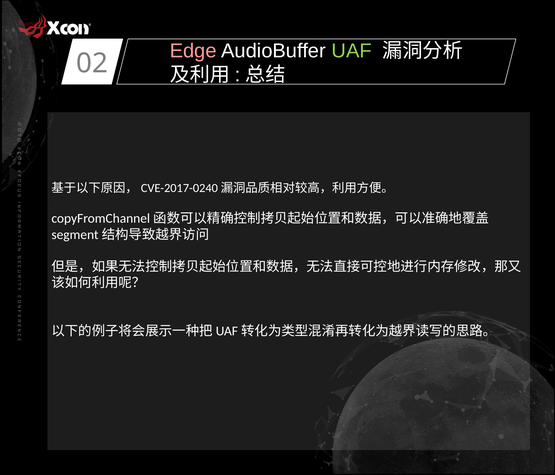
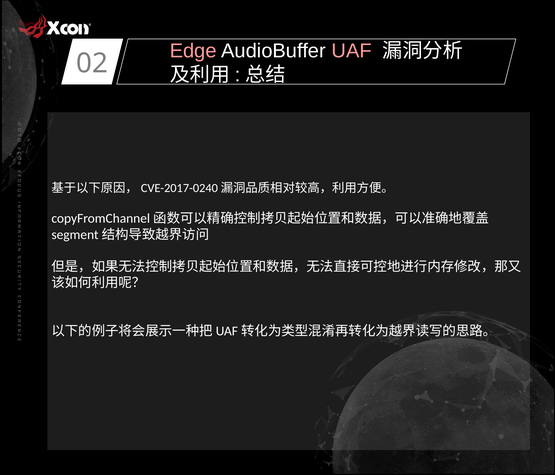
UAF colour: light green -> pink
